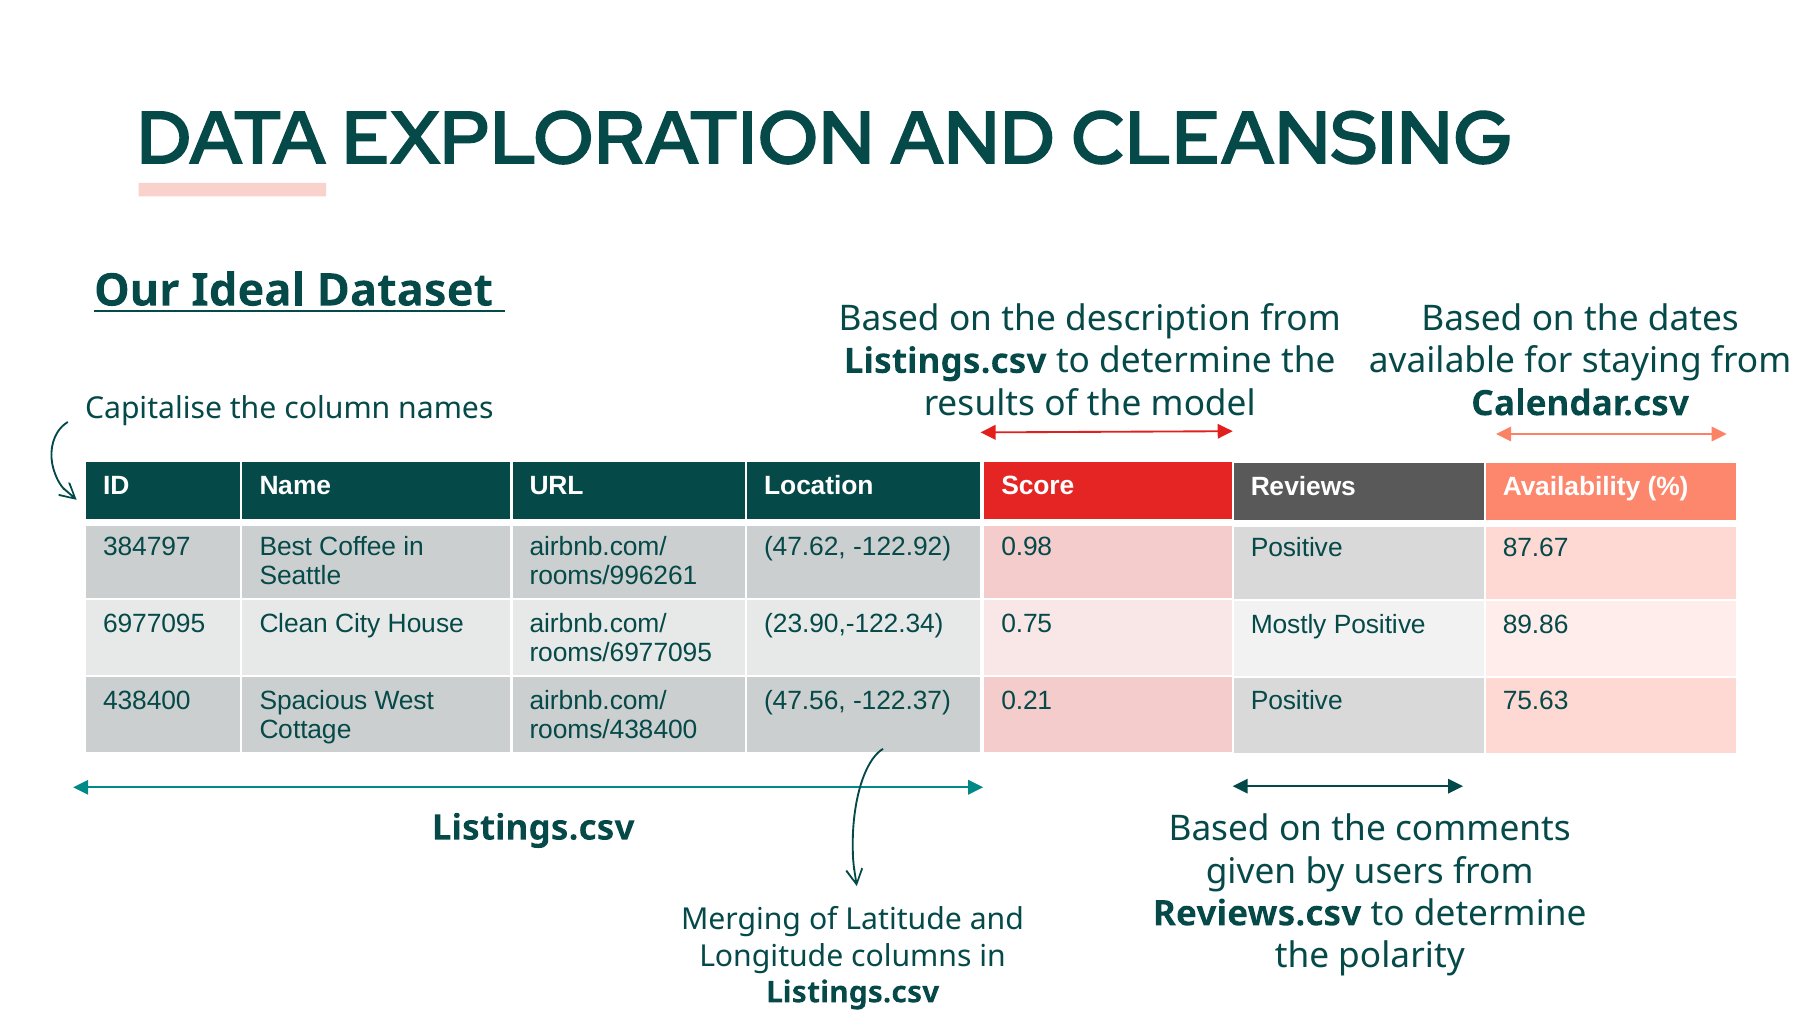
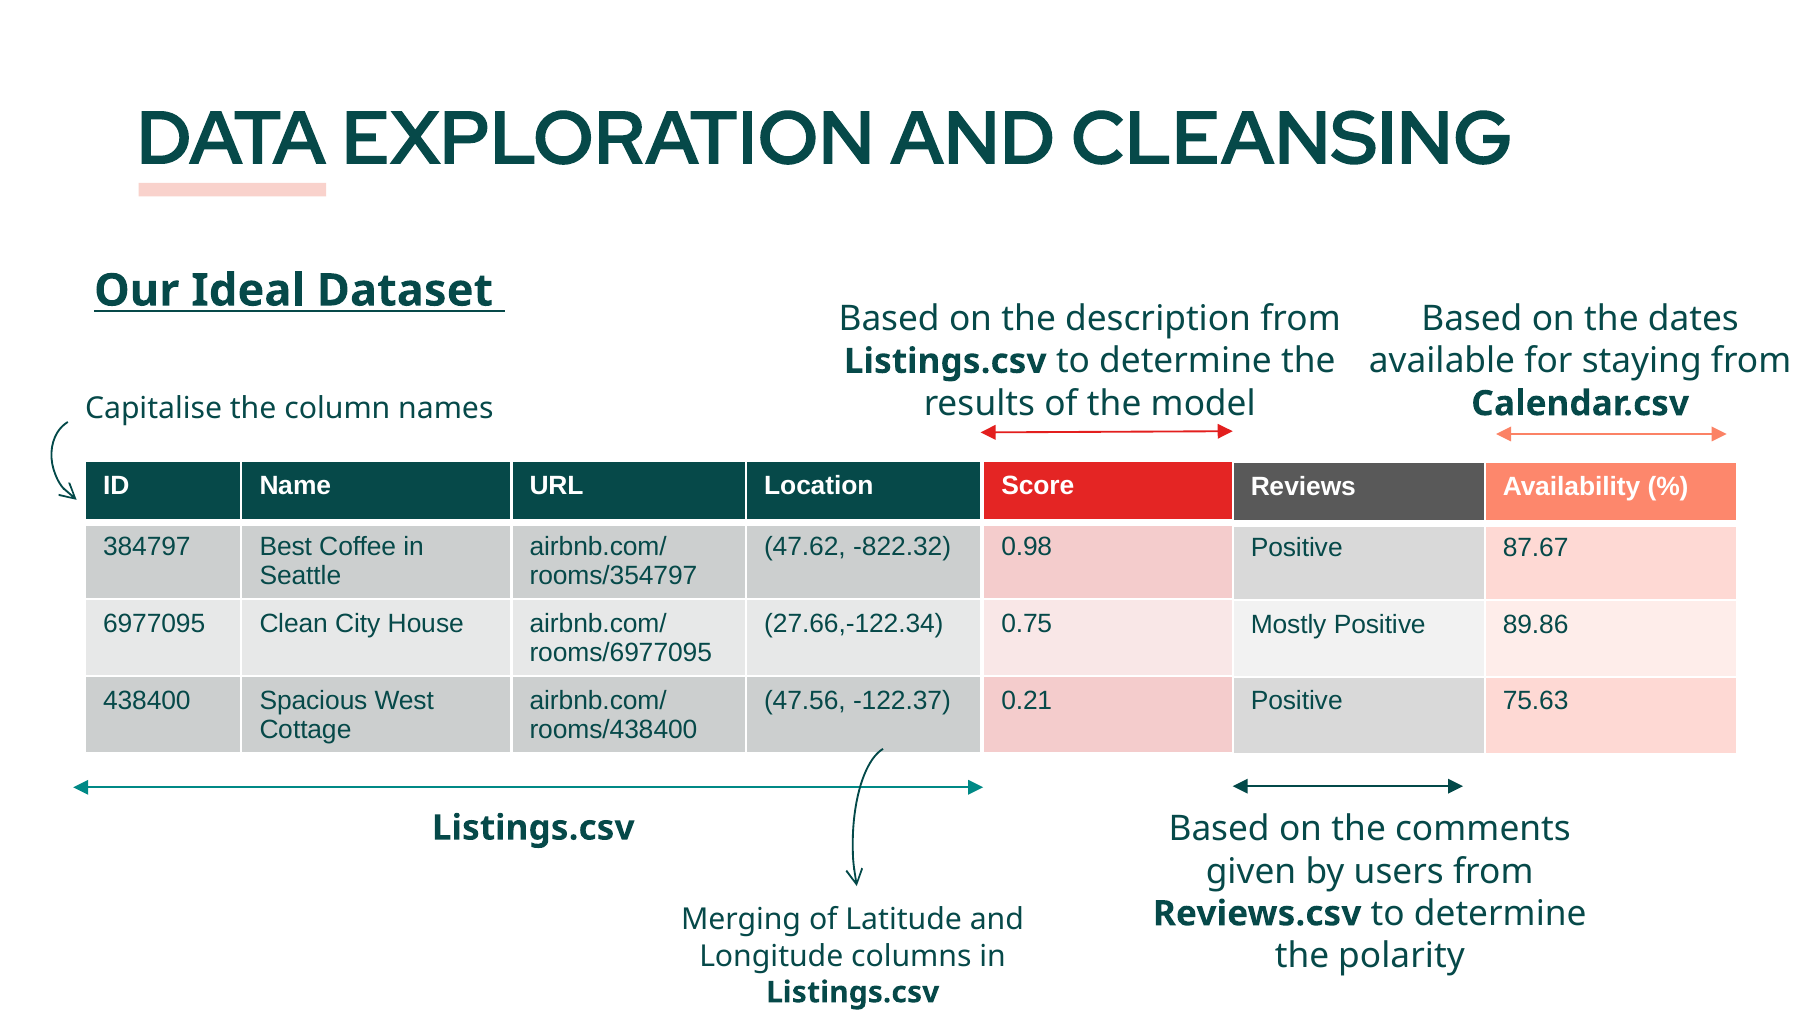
-122.92: -122.92 -> -822.32
rooms/996261: rooms/996261 -> rooms/354797
23.90,-122.34: 23.90,-122.34 -> 27.66,-122.34
